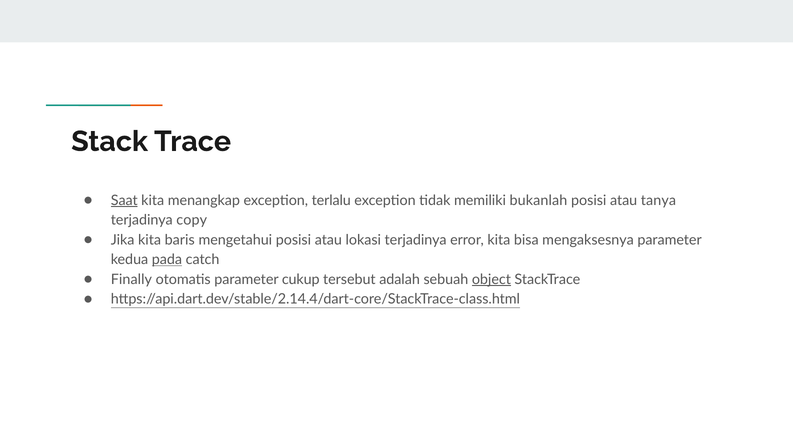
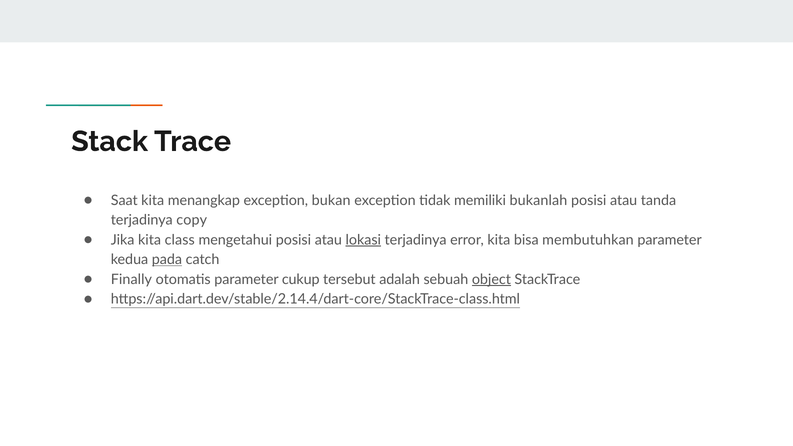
Saat underline: present -> none
terlalu: terlalu -> bukan
tanya: tanya -> tanda
baris: baris -> class
lokasi underline: none -> present
mengaksesnya: mengaksesnya -> membutuhkan
